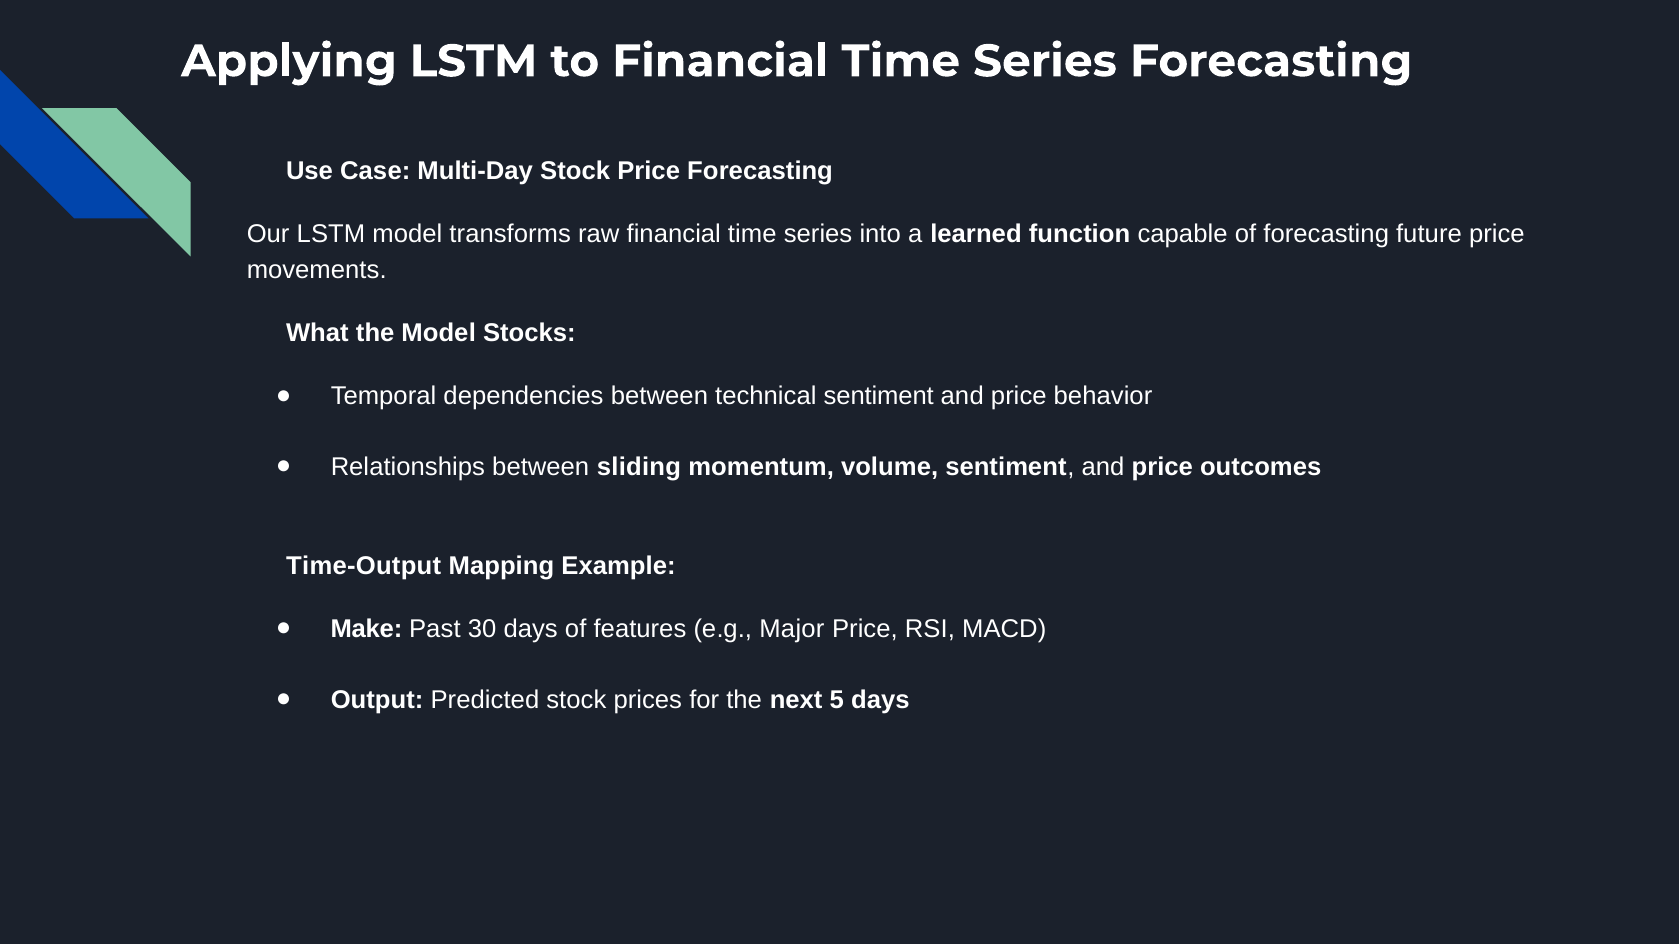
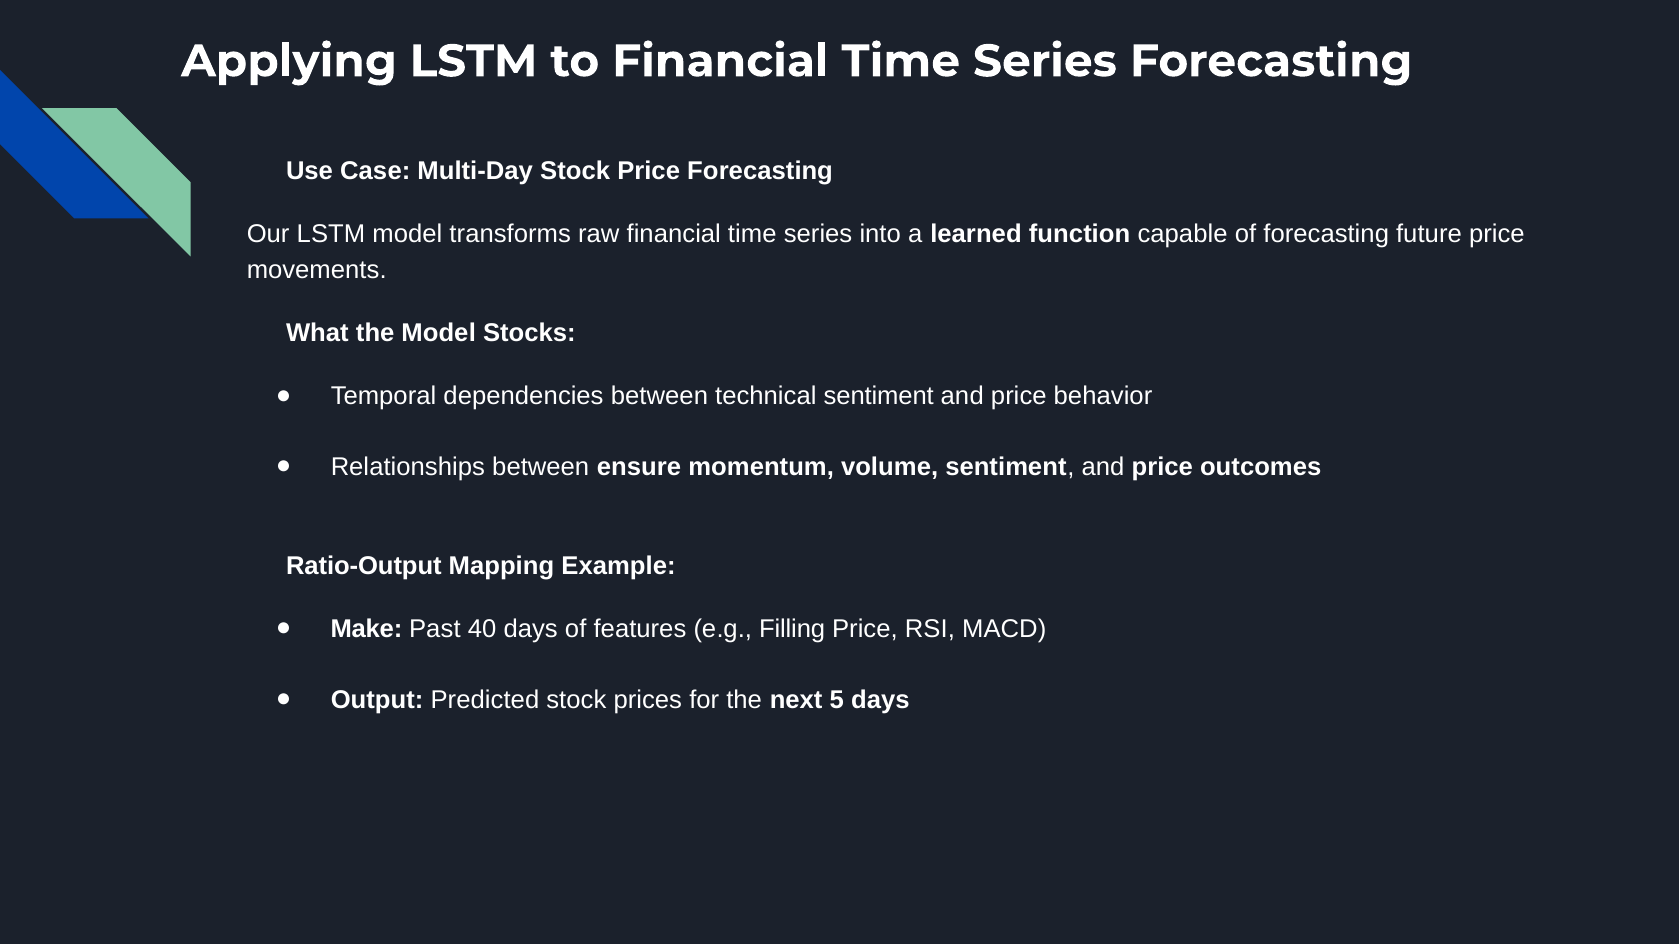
sliding: sliding -> ensure
Time-Output: Time-Output -> Ratio-Output
30: 30 -> 40
Major: Major -> Filling
